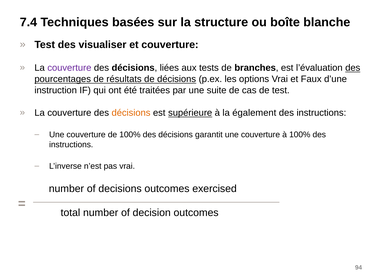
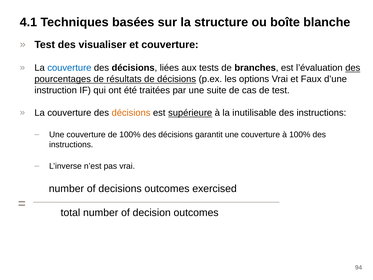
7.4: 7.4 -> 4.1
couverture at (69, 68) colour: purple -> blue
également: également -> inutilisable
